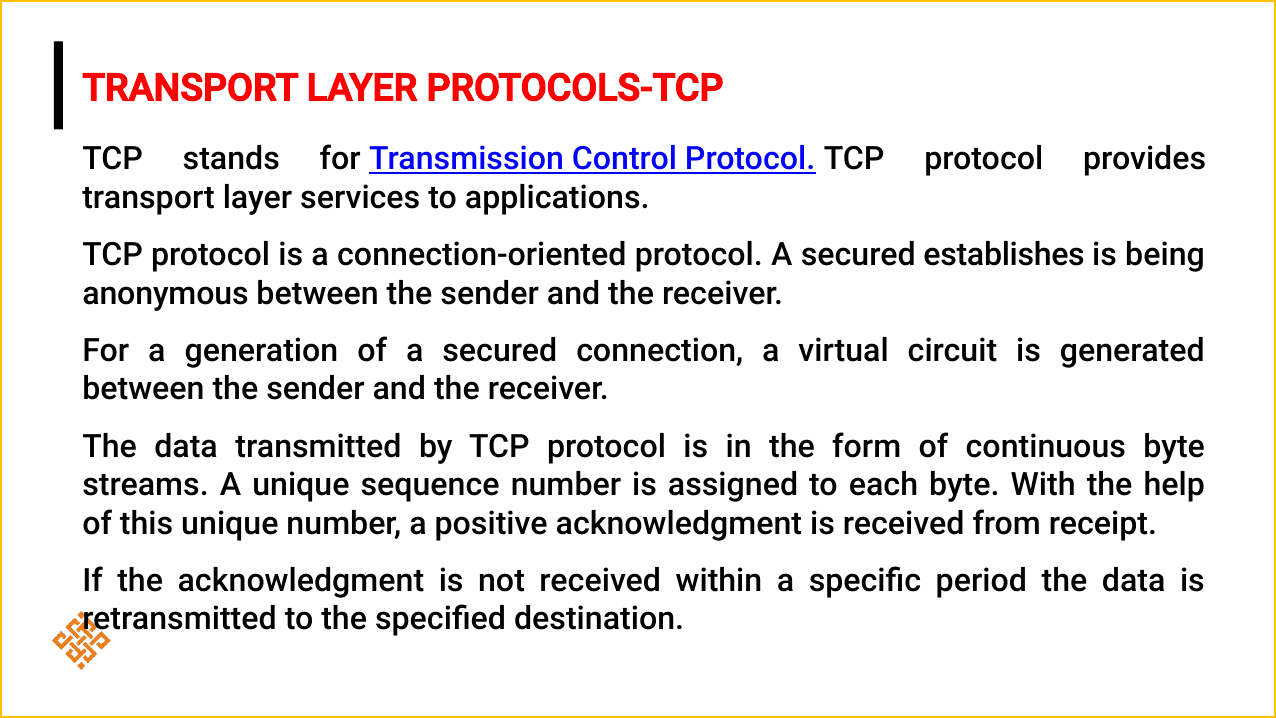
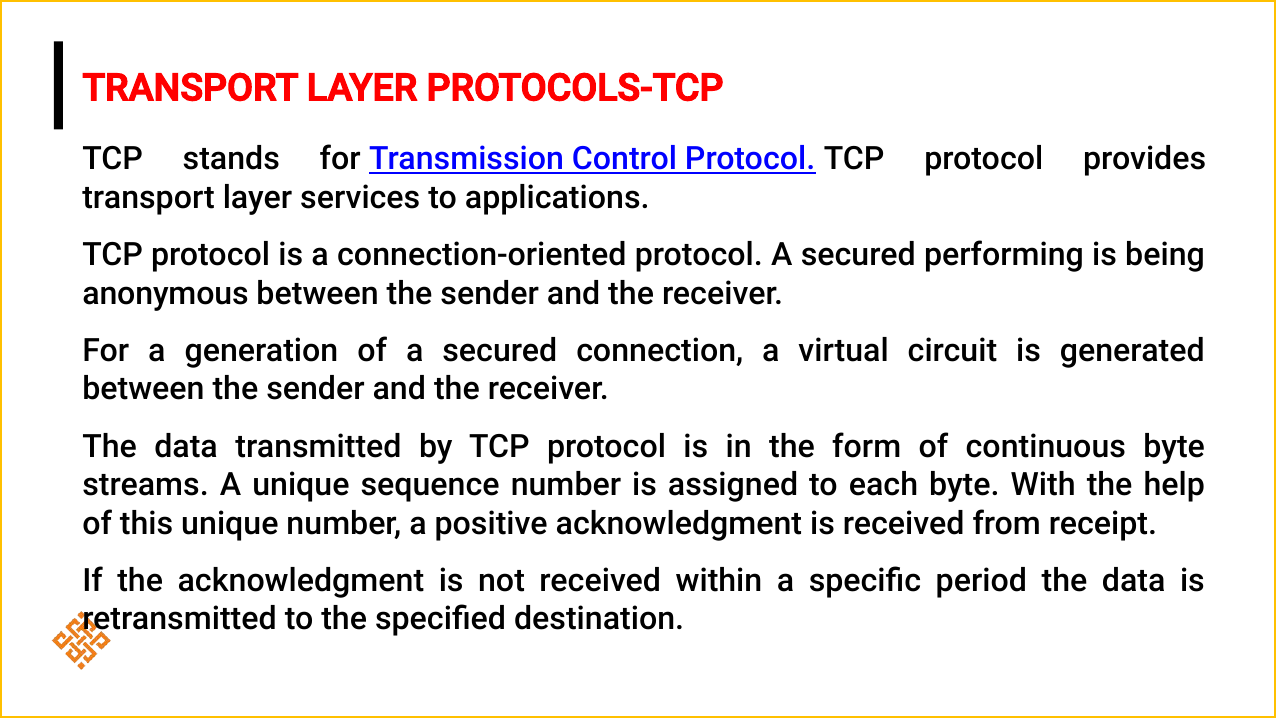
establishes: establishes -> performing
